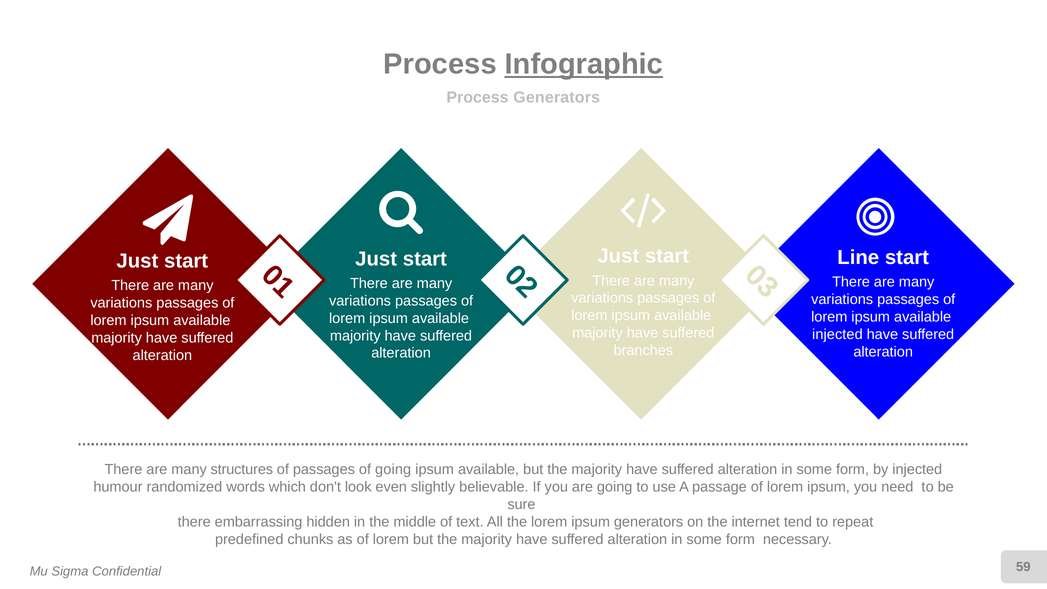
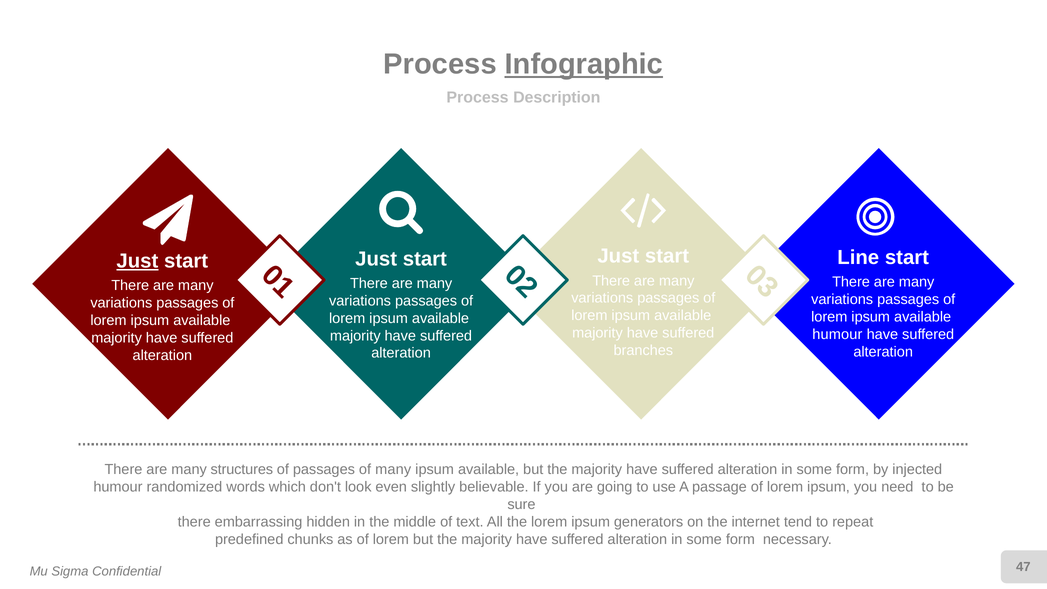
Process Generators: Generators -> Description
Just at (137, 261) underline: none -> present
injected at (837, 334): injected -> humour
of going: going -> many
59: 59 -> 47
